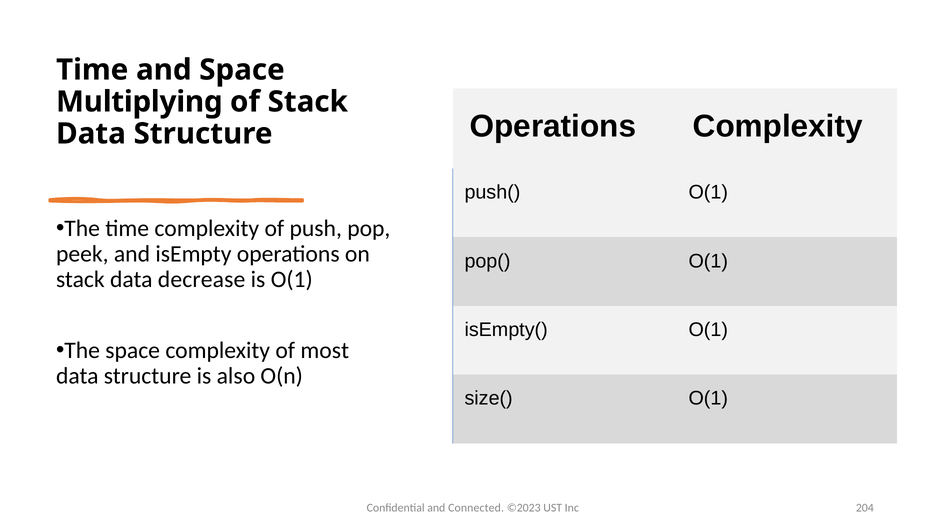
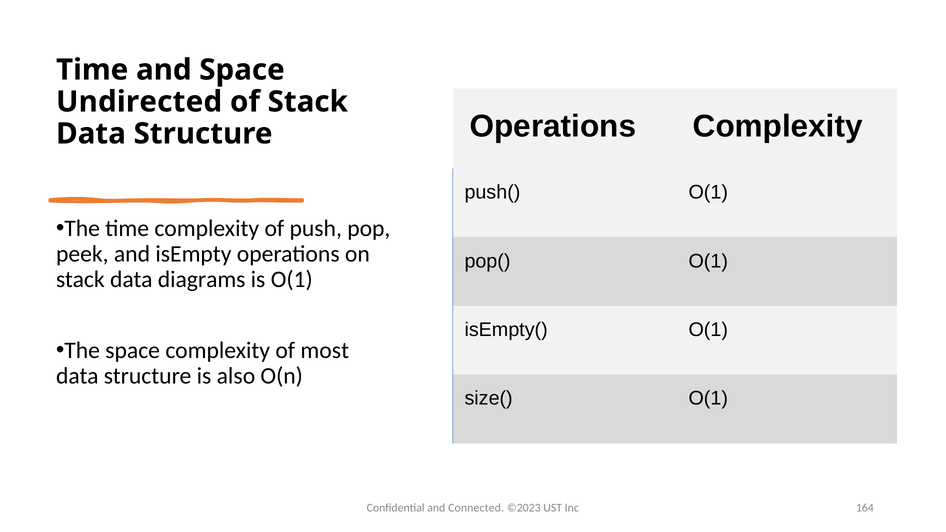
Multiplying: Multiplying -> Undirected
decrease: decrease -> diagrams
204: 204 -> 164
